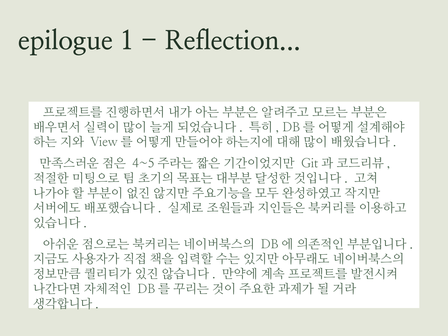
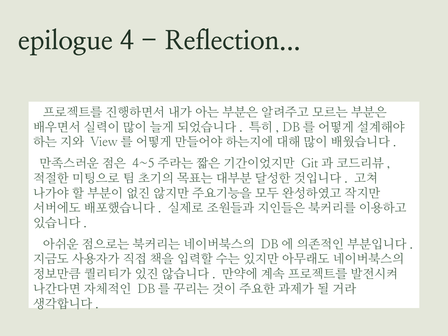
1: 1 -> 4
